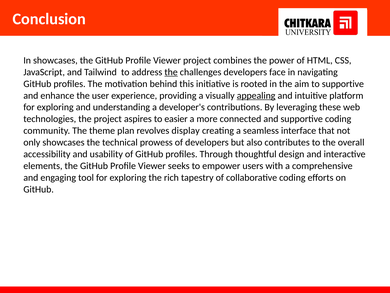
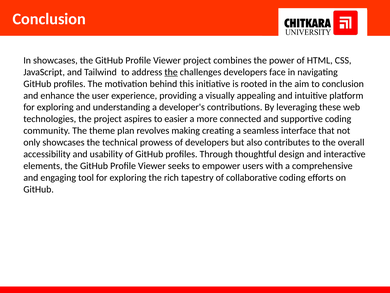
to supportive: supportive -> conclusion
appealing underline: present -> none
display: display -> making
